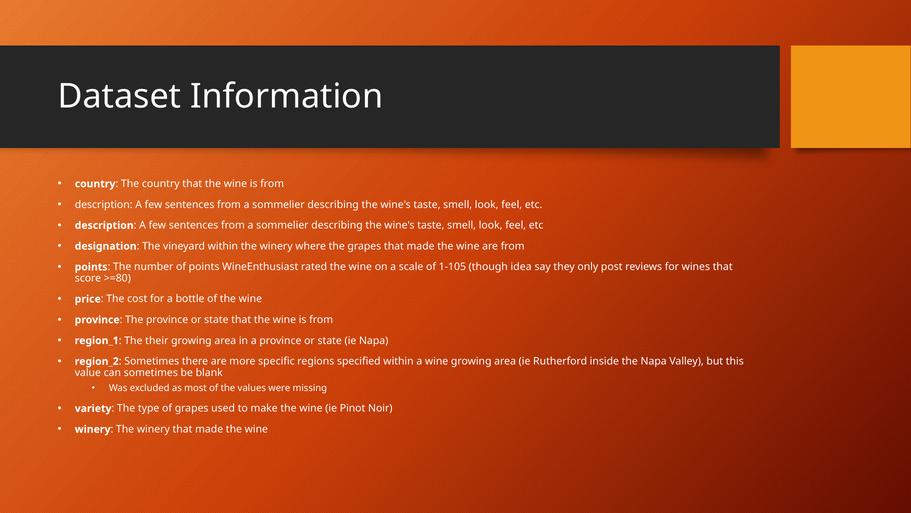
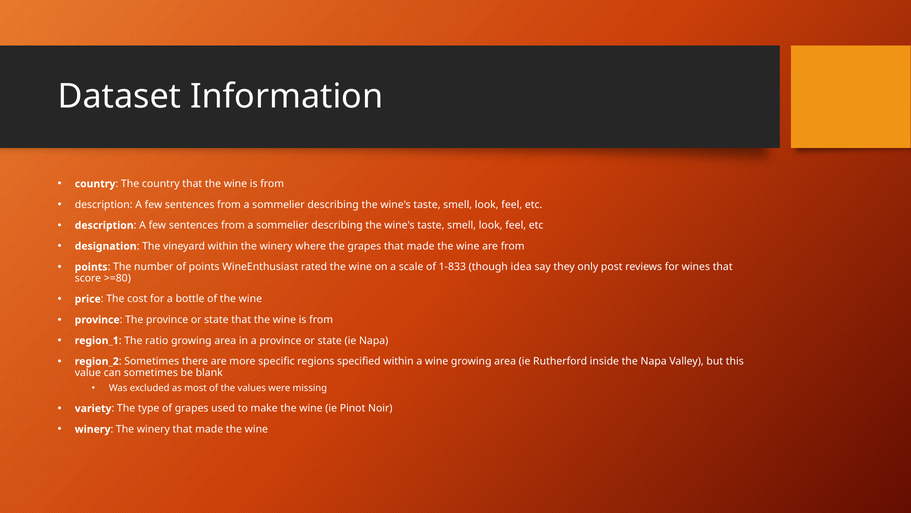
1-105: 1-105 -> 1-833
their: their -> ratio
